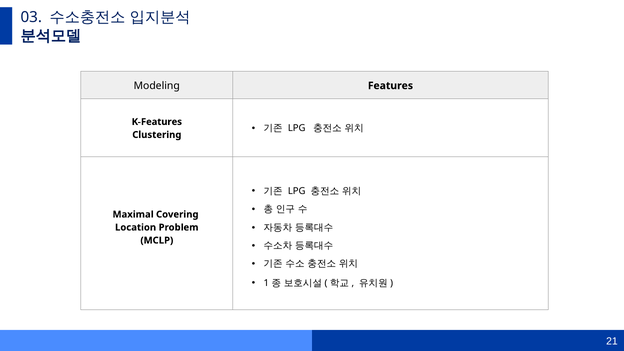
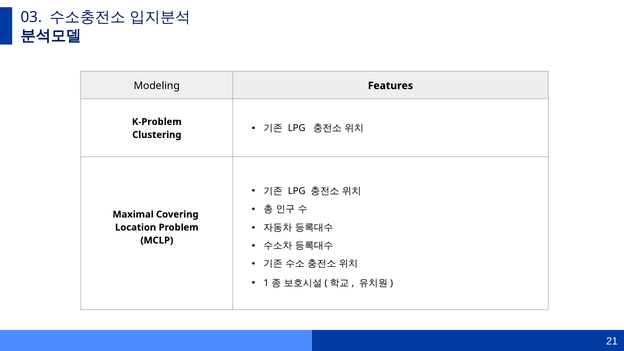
K-Features: K-Features -> K-Problem
